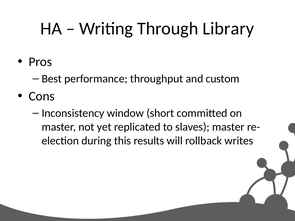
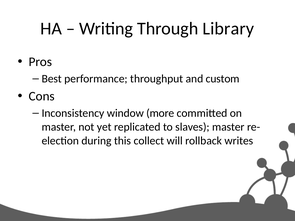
short: short -> more
results: results -> collect
